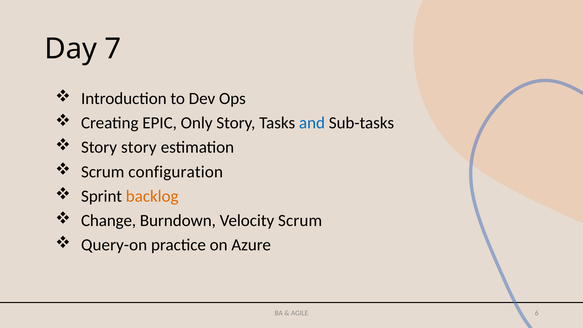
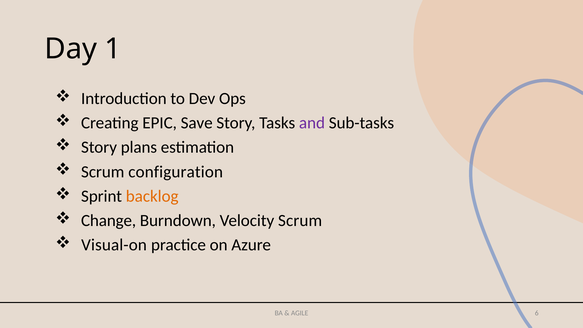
7: 7 -> 1
Only: Only -> Save
and colour: blue -> purple
Story story: story -> plans
Query-on: Query-on -> Visual-on
